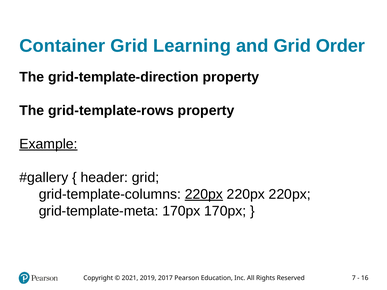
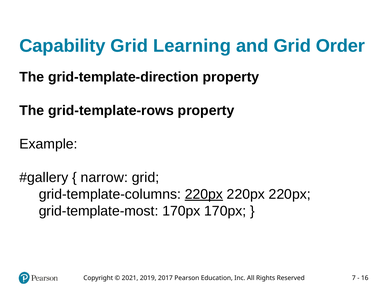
Container: Container -> Capability
Example underline: present -> none
header: header -> narrow
grid-template-meta: grid-template-meta -> grid-template-most
